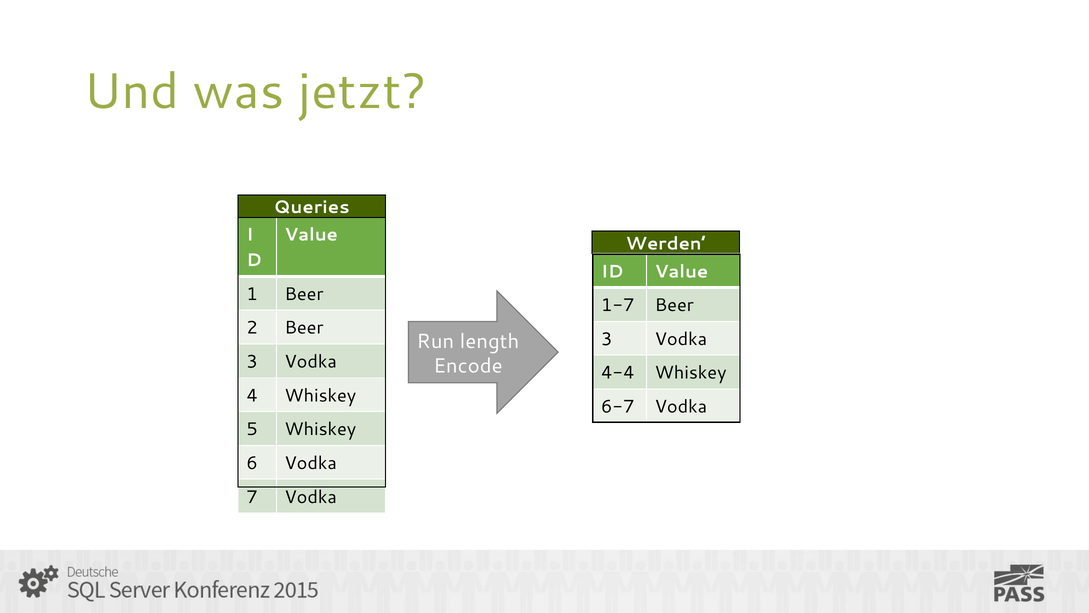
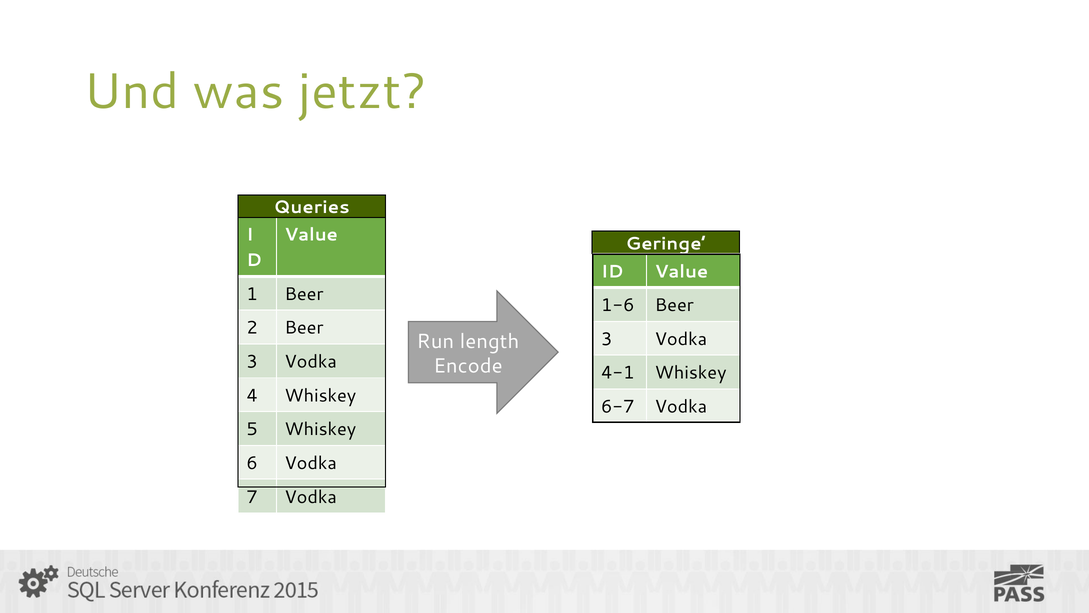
Werden: Werden -> Geringe
1-7: 1-7 -> 1-6
4-4: 4-4 -> 4-1
